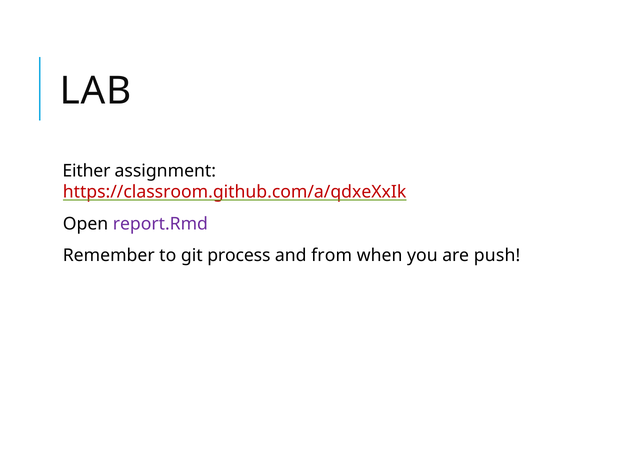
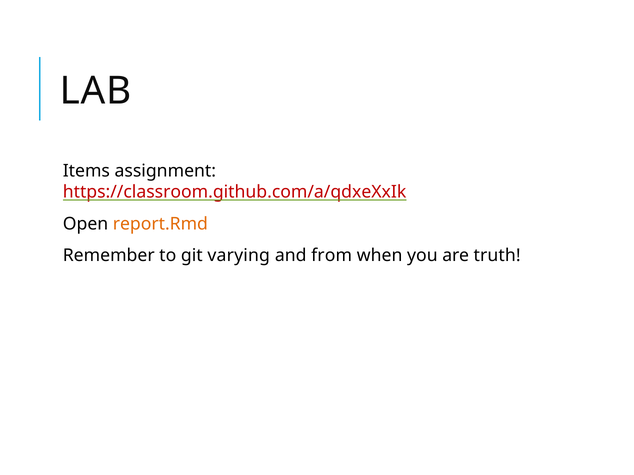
Either: Either -> Items
report.Rmd colour: purple -> orange
process: process -> varying
push: push -> truth
